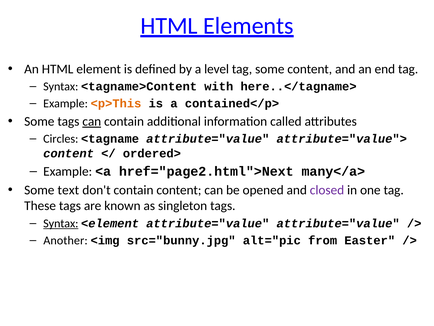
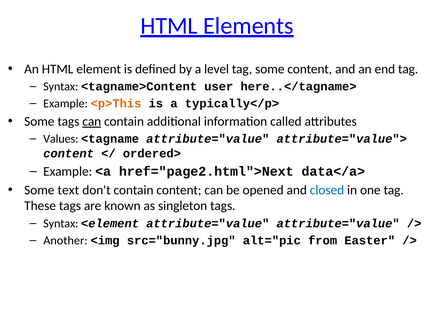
with: with -> user
contained</p>: contained</p> -> typically</p>
Circles: Circles -> Values
many</a>: many</a> -> data</a>
closed colour: purple -> blue
Syntax at (61, 223) underline: present -> none
